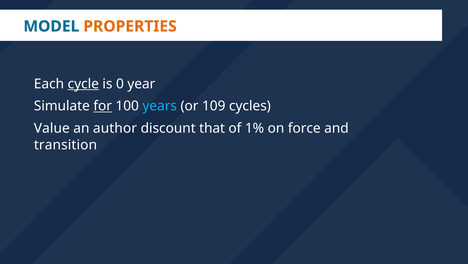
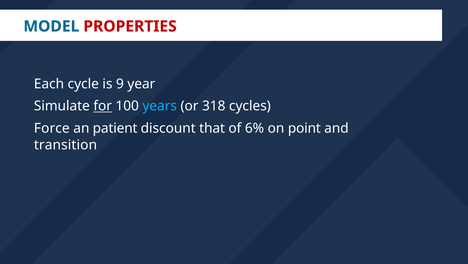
PROPERTIES colour: orange -> red
cycle underline: present -> none
0: 0 -> 9
109: 109 -> 318
Value: Value -> Force
author: author -> patient
1%: 1% -> 6%
force: force -> point
